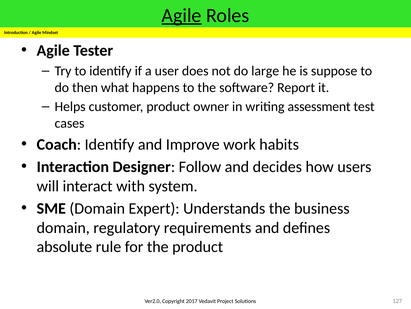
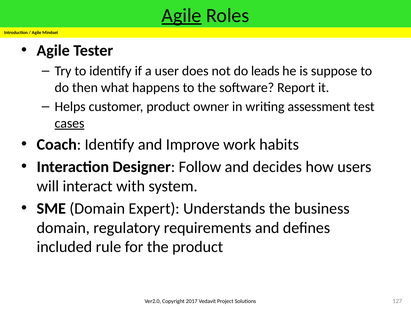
large: large -> leads
cases underline: none -> present
absolute: absolute -> included
